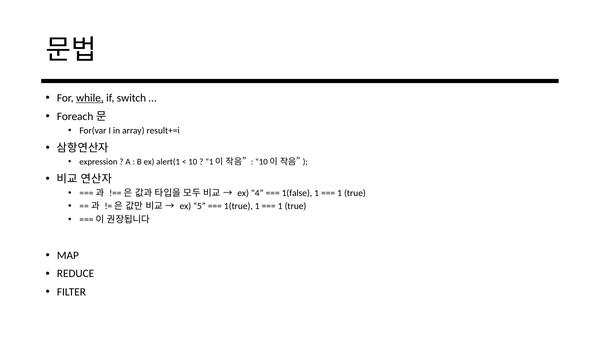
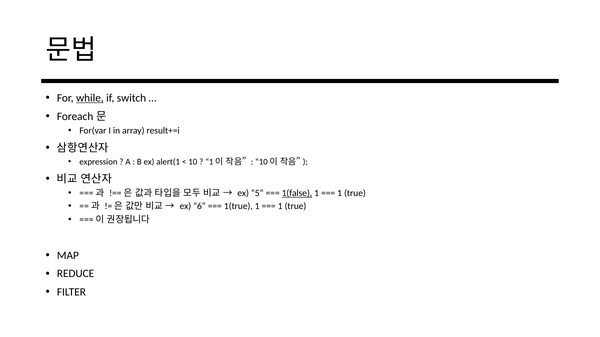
4: 4 -> 5
1(false underline: none -> present
5: 5 -> 6
